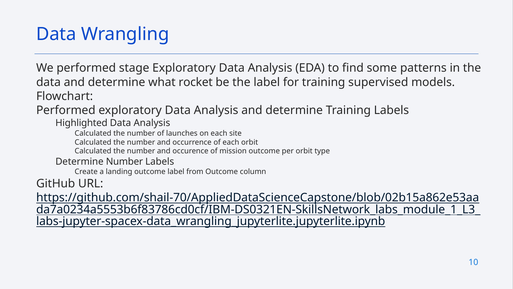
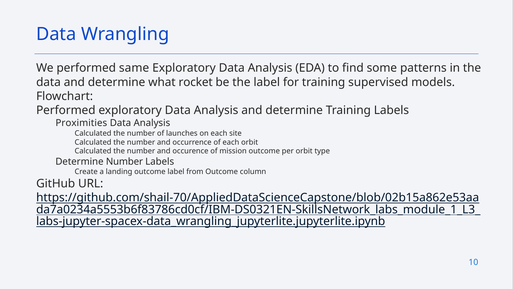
stage: stage -> same
Highlighted: Highlighted -> Proximities
